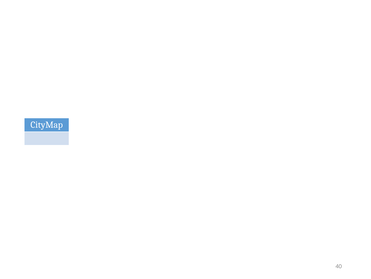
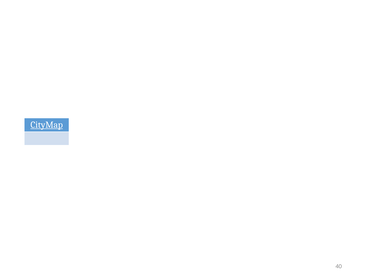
CityMap underline: none -> present
